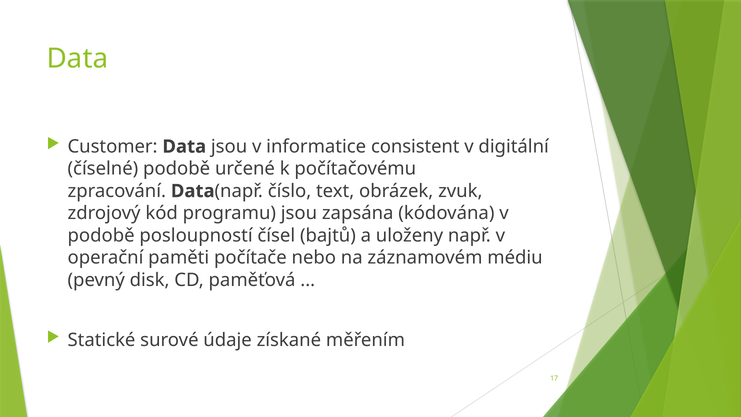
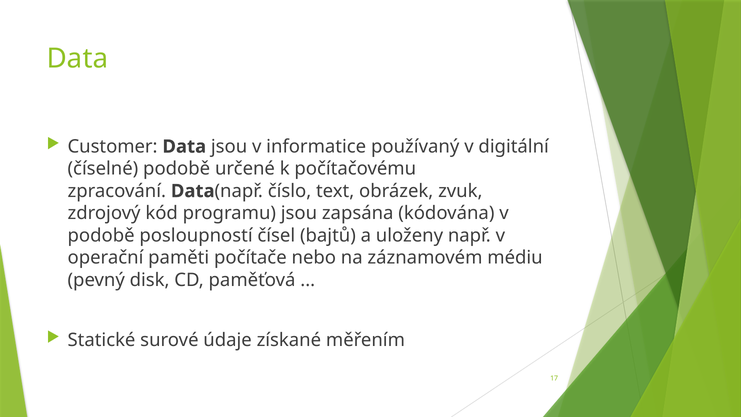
consistent: consistent -> používaný
